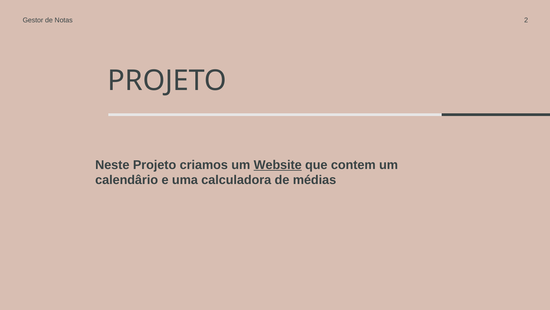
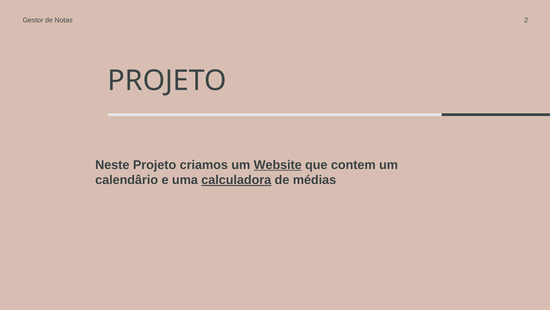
calculadora underline: none -> present
